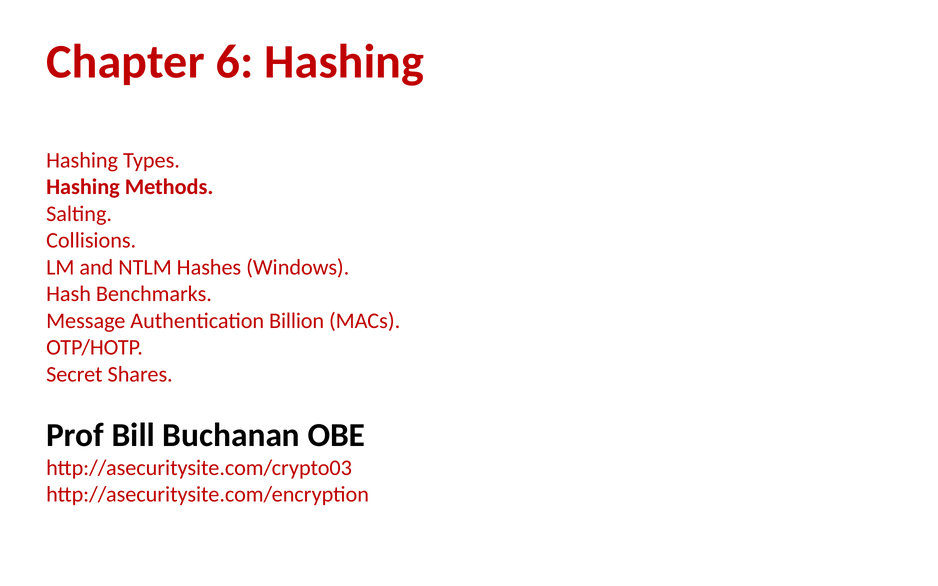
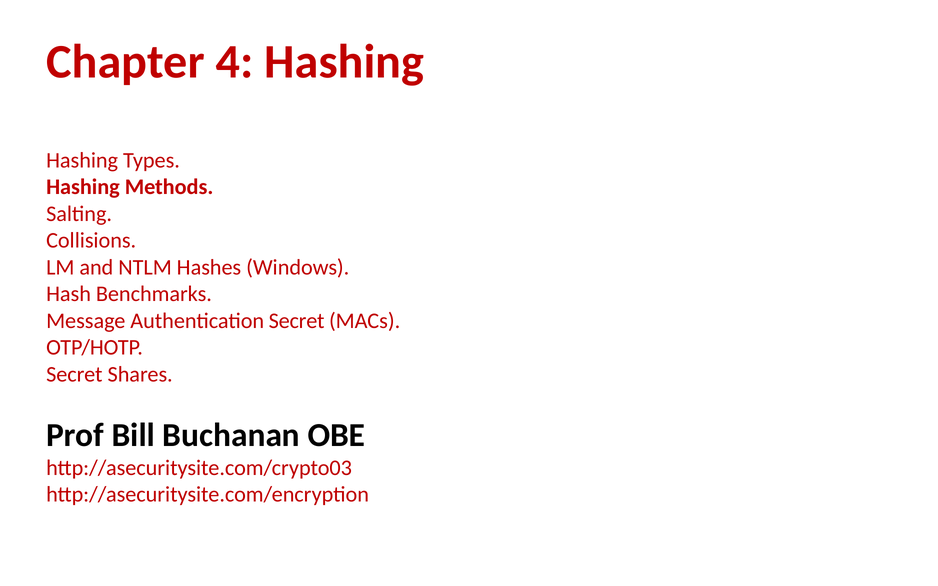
6: 6 -> 4
Authentication Billion: Billion -> Secret
